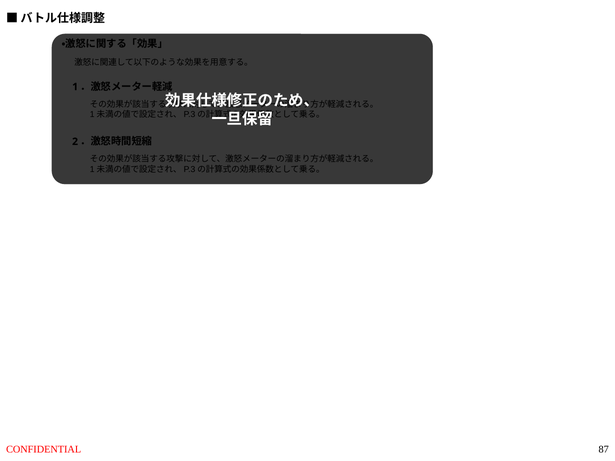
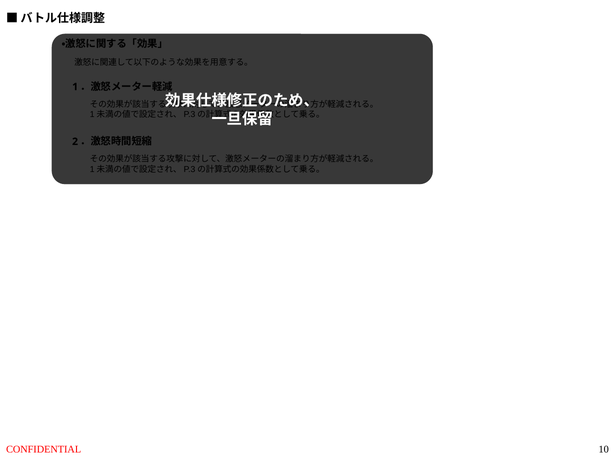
87: 87 -> 10
